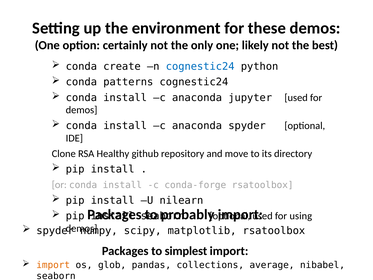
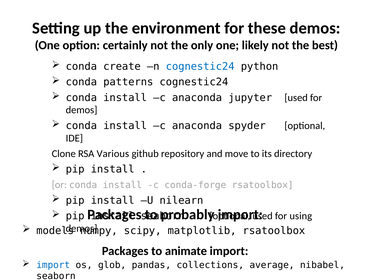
Healthy: Healthy -> Various
spyder at (55, 231): spyder -> models
simplest: simplest -> animate
import at (53, 265) colour: orange -> blue
